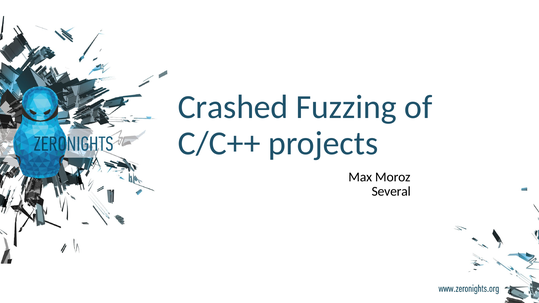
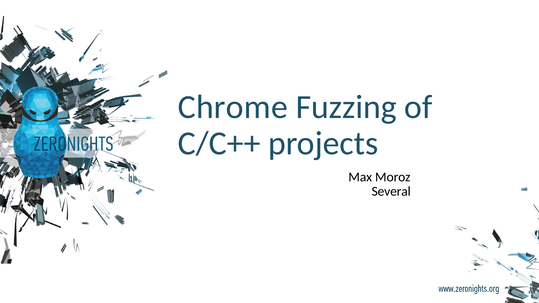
Crashed: Crashed -> Chrome
